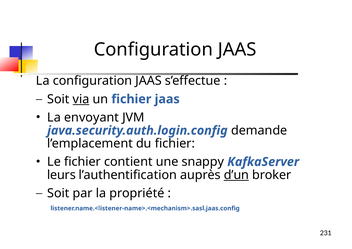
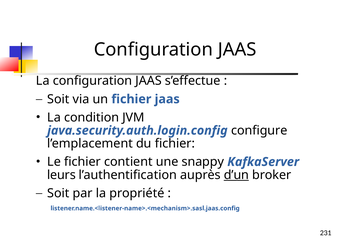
via underline: present -> none
envoyant: envoyant -> condition
demande: demande -> configure
